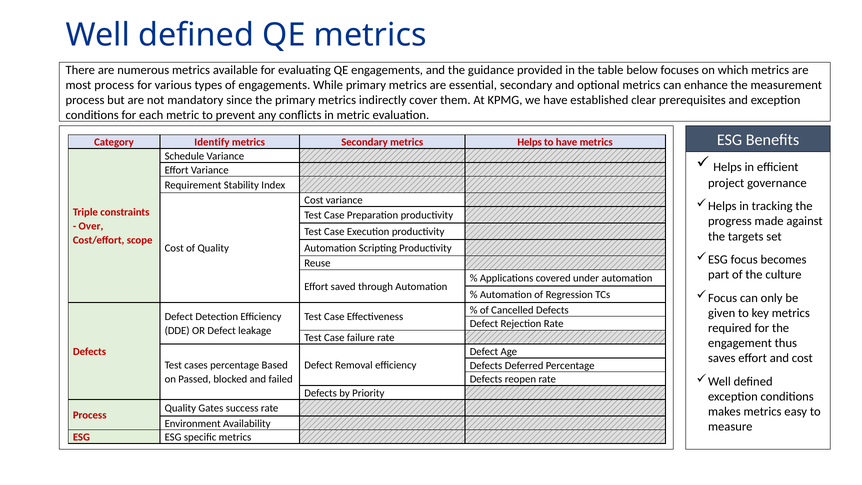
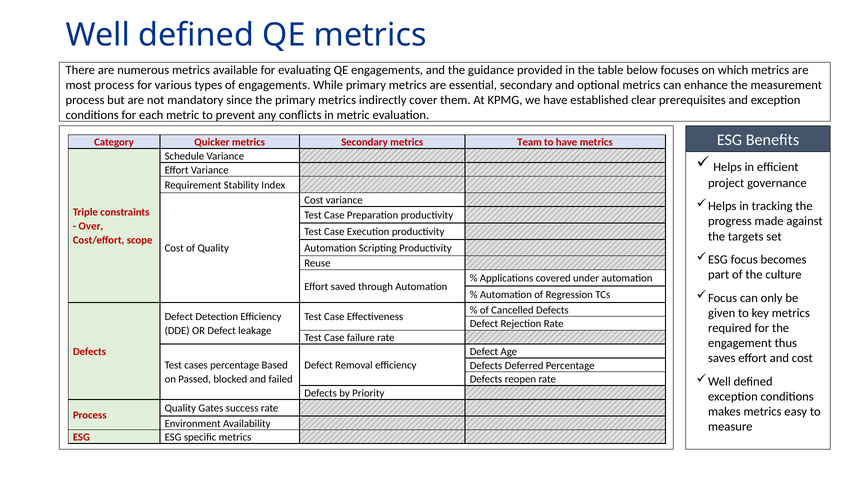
Identify: Identify -> Quicker
metrics Helps: Helps -> Team
